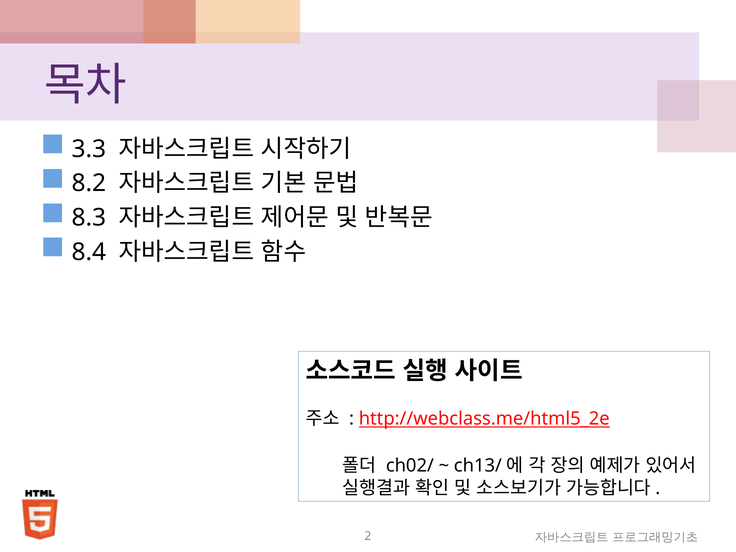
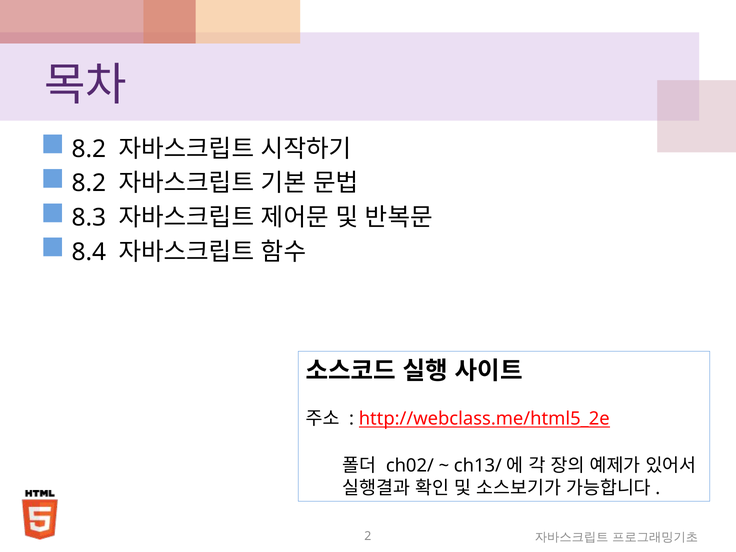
3.3 at (89, 149): 3.3 -> 8.2
